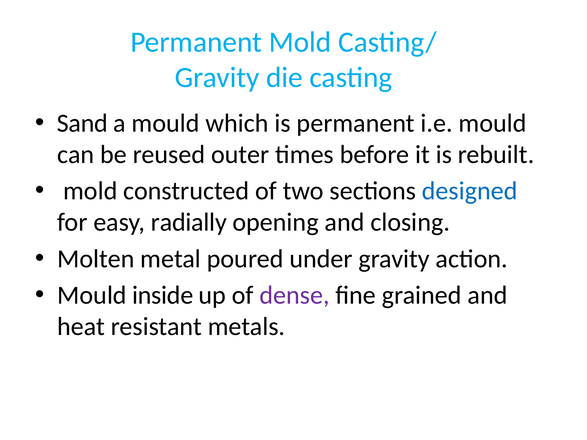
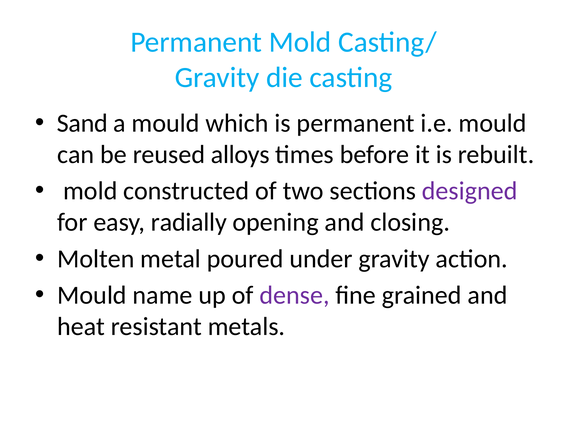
outer: outer -> alloys
designed colour: blue -> purple
inside: inside -> name
